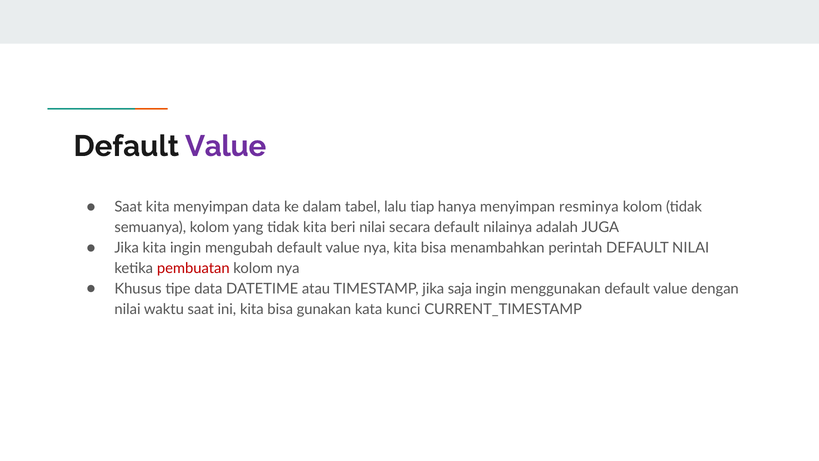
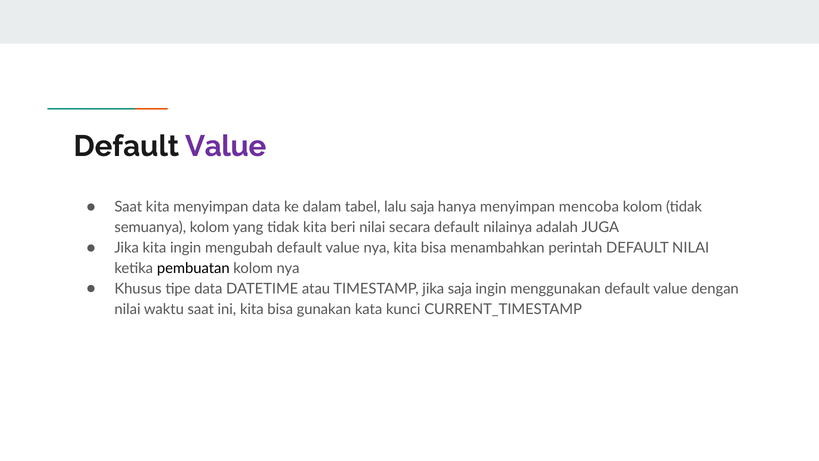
lalu tiap: tiap -> saja
resminya: resminya -> mencoba
pembuatan colour: red -> black
